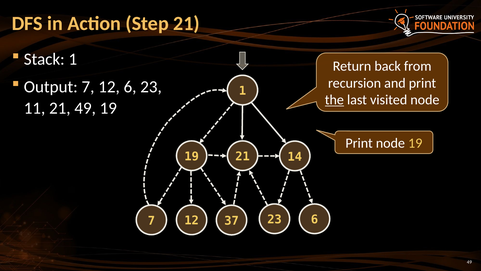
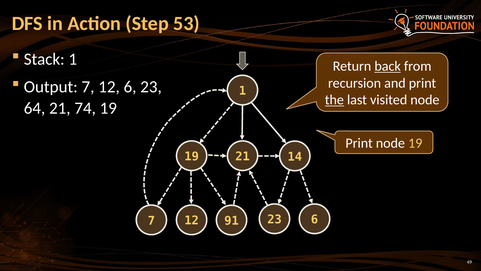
Step 21: 21 -> 53
back underline: none -> present
11: 11 -> 64
21 49: 49 -> 74
37: 37 -> 91
